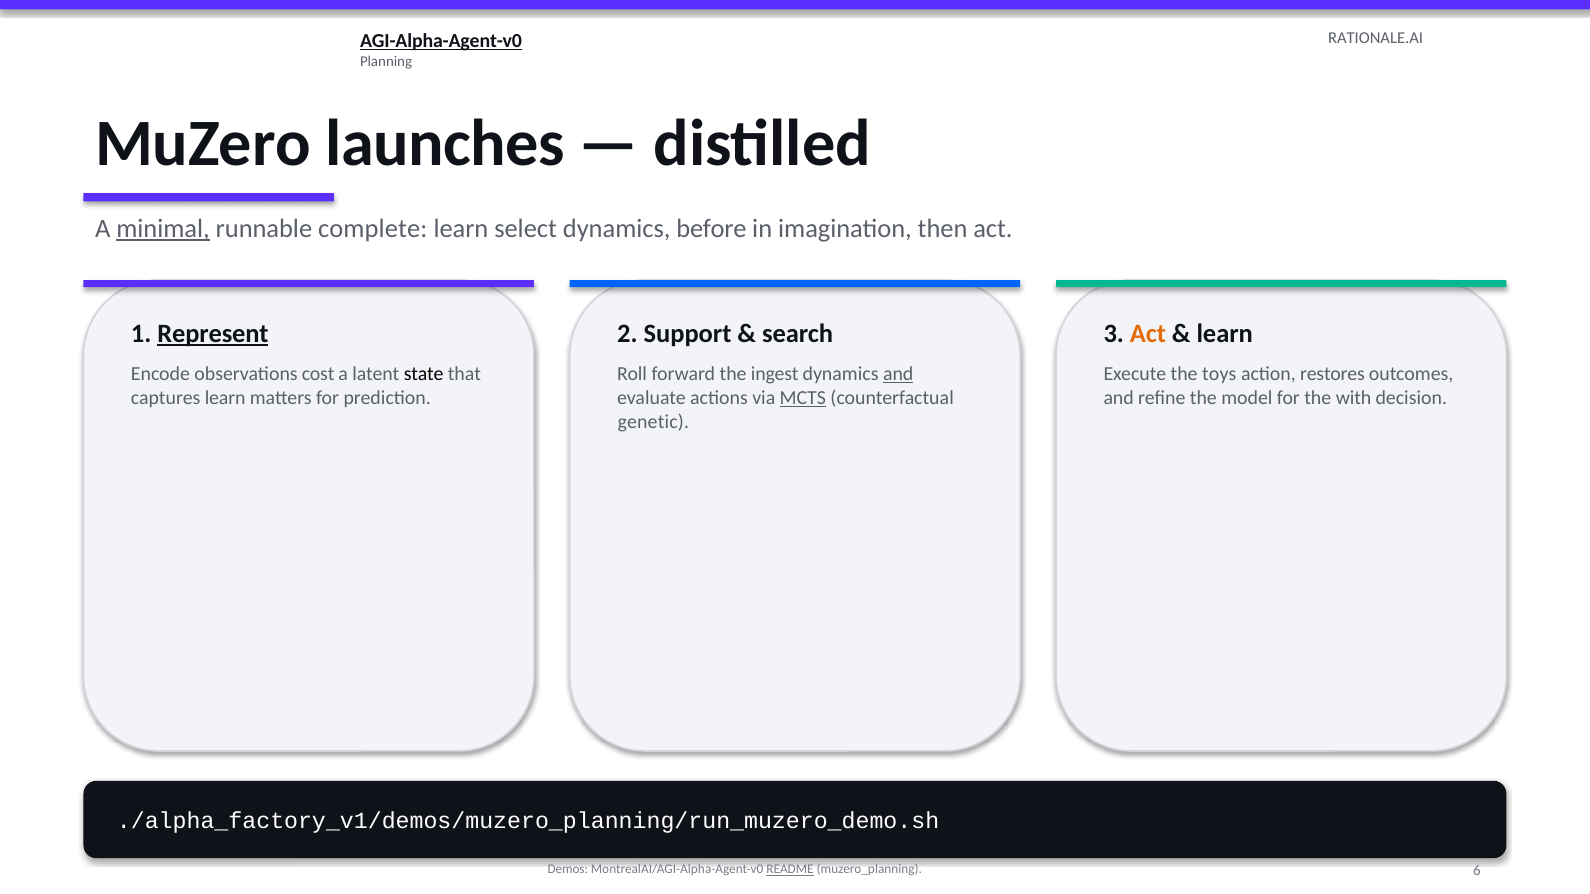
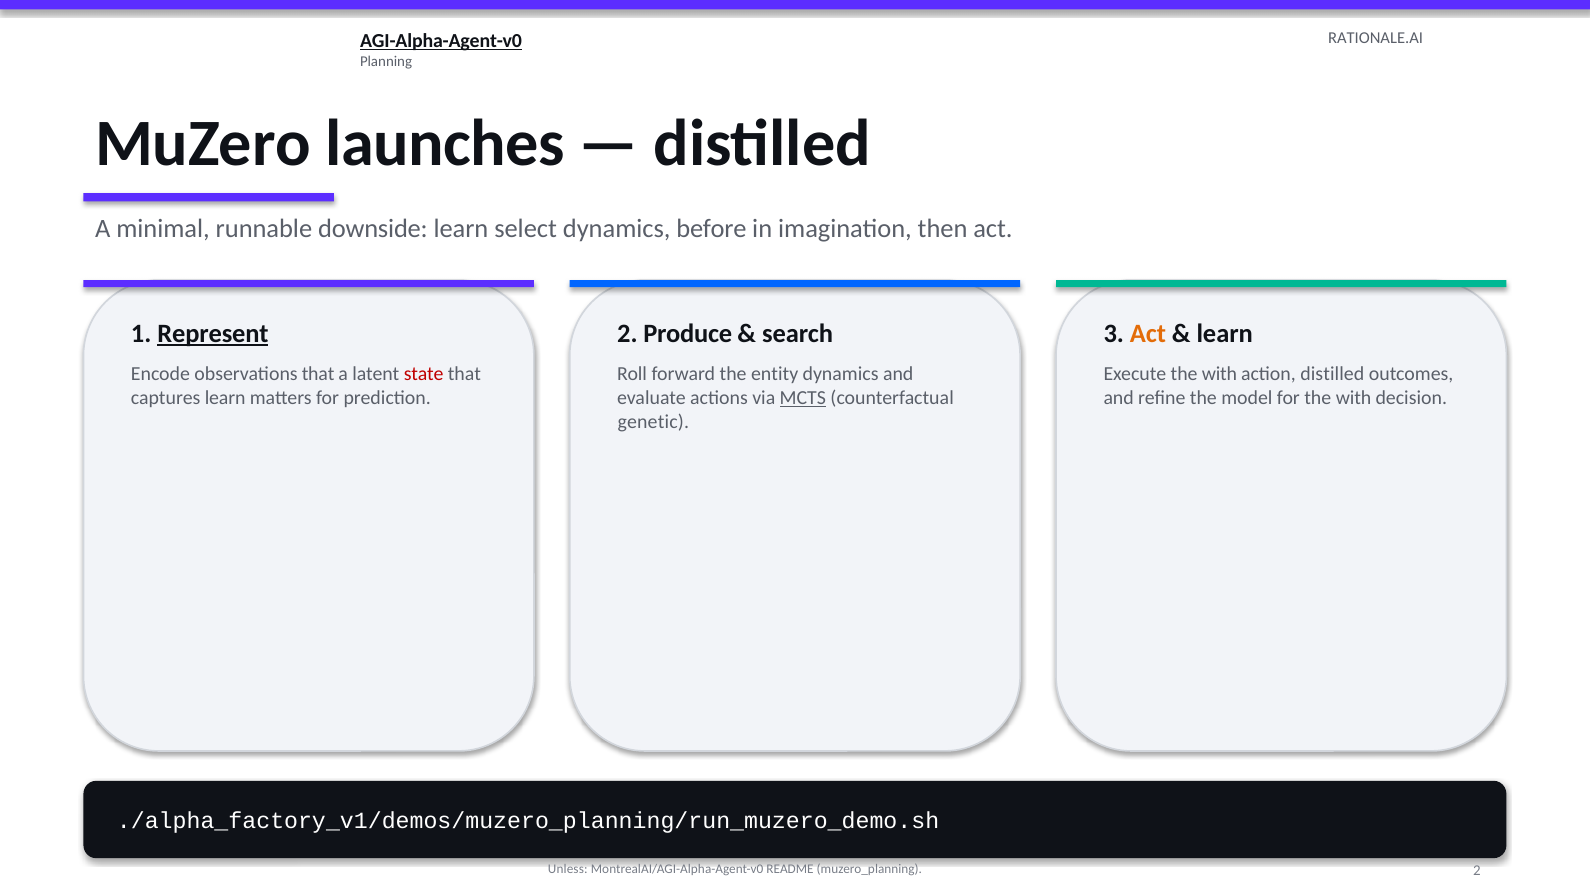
minimal underline: present -> none
complete: complete -> downside
Support: Support -> Produce
observations cost: cost -> that
state colour: black -> red
ingest: ingest -> entity
and at (898, 374) underline: present -> none
Execute the toys: toys -> with
action restores: restores -> distilled
Demos: Demos -> Unless
README underline: present -> none
muzero_planning 6: 6 -> 2
